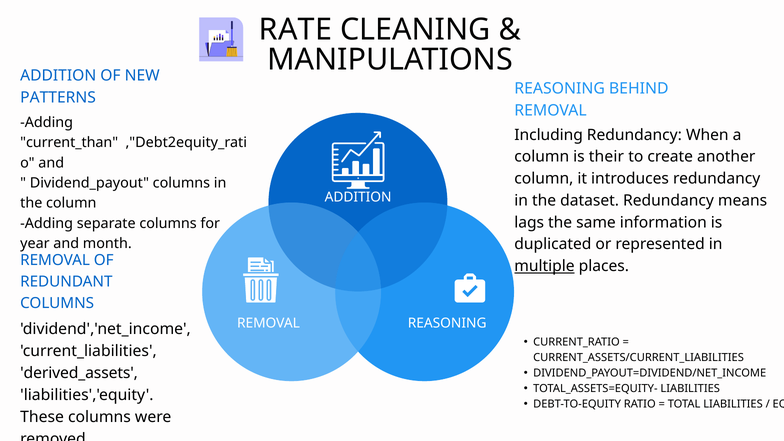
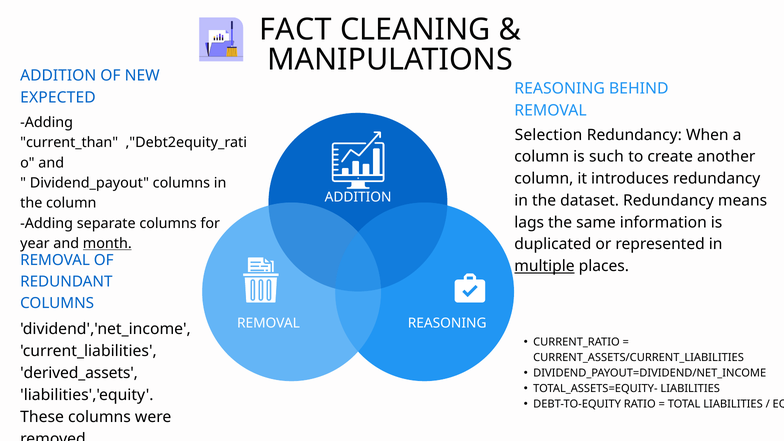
RATE: RATE -> FACT
PATTERNS: PATTERNS -> EXPECTED
Including: Including -> Selection
their: their -> such
month underline: none -> present
